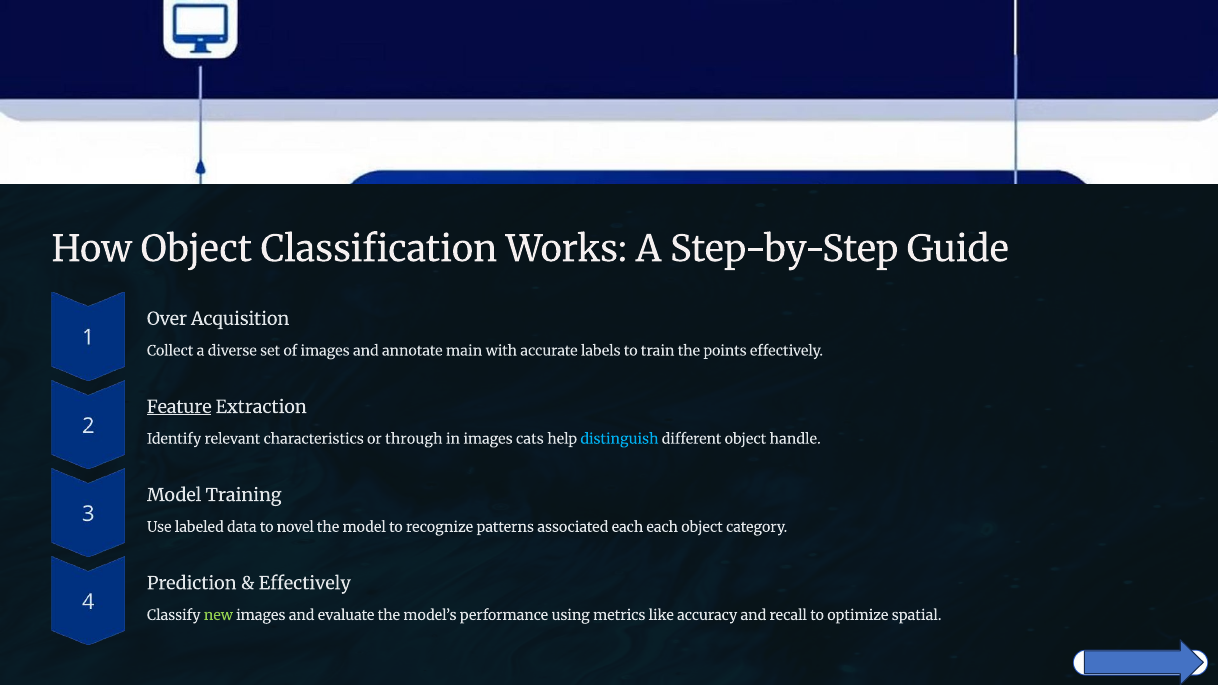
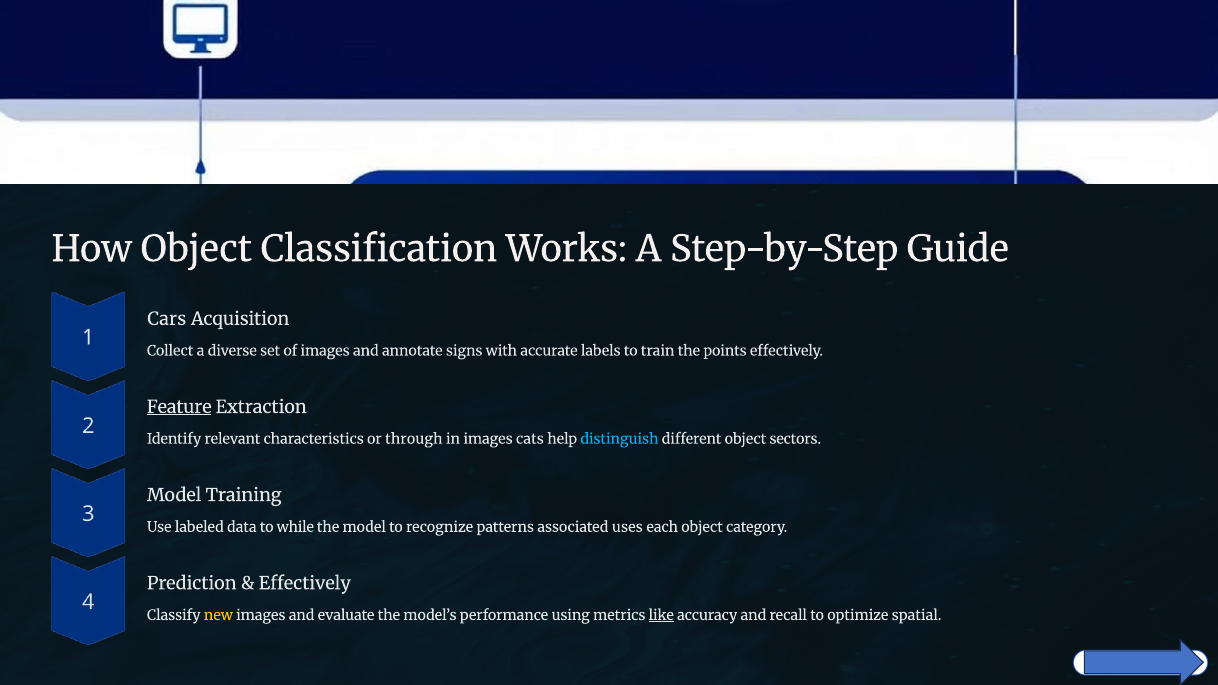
Over: Over -> Cars
main: main -> signs
handle: handle -> sectors
novel: novel -> while
associated each: each -> uses
new colour: light green -> yellow
like underline: none -> present
